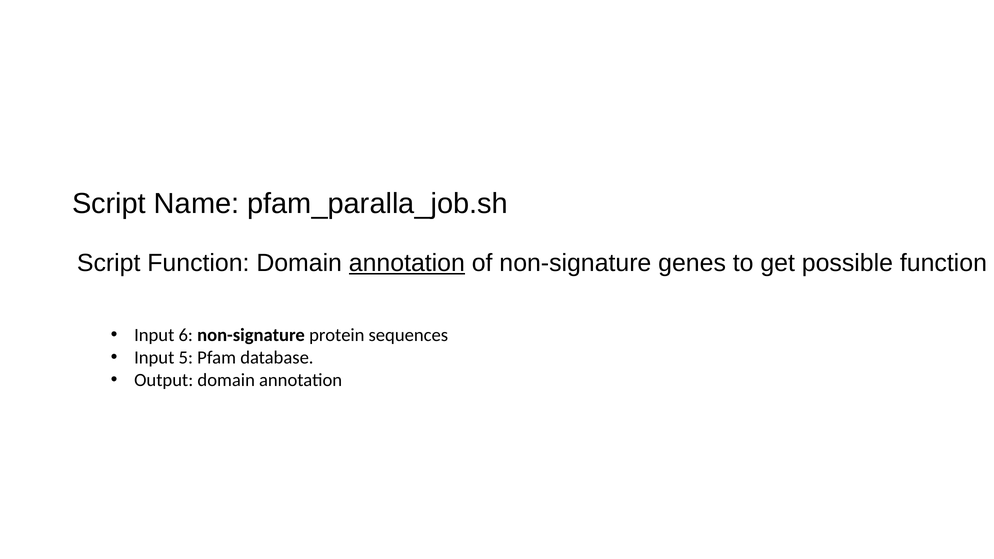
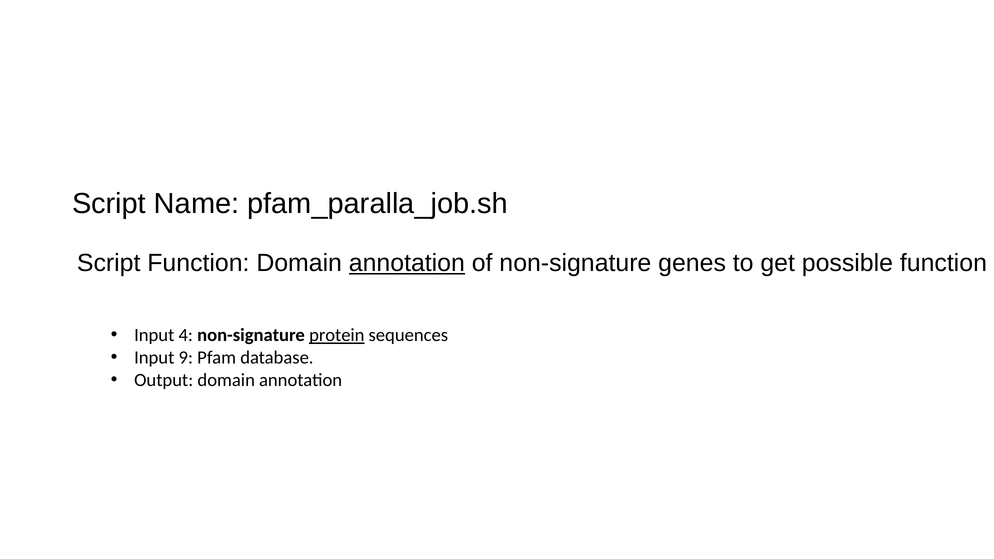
6: 6 -> 4
protein underline: none -> present
5: 5 -> 9
